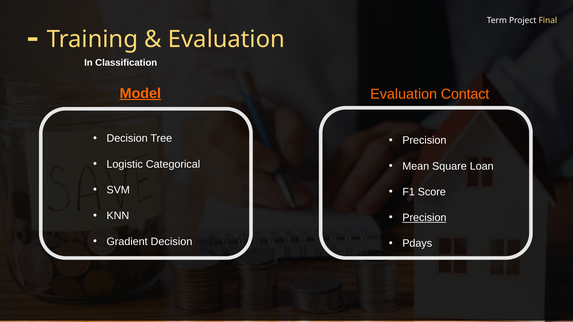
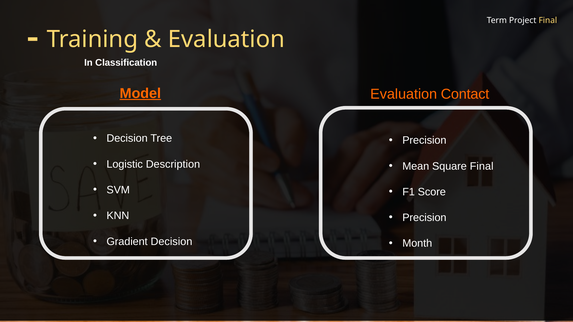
Categorical: Categorical -> Description
Square Loan: Loan -> Final
Precision at (424, 218) underline: present -> none
Pdays: Pdays -> Month
